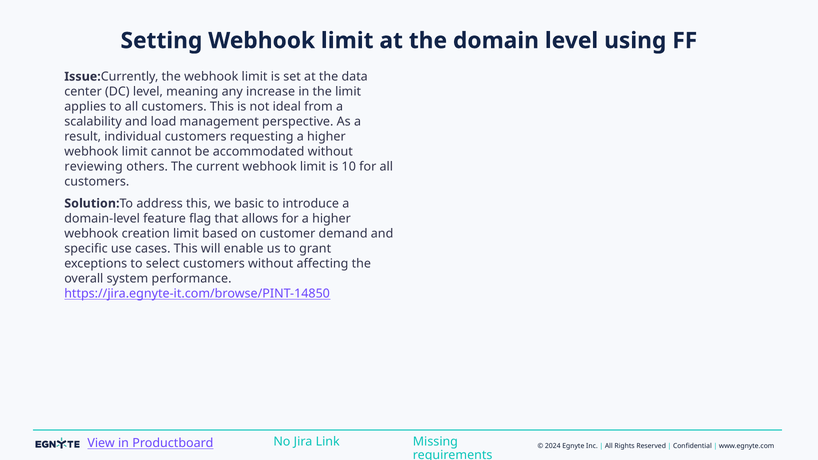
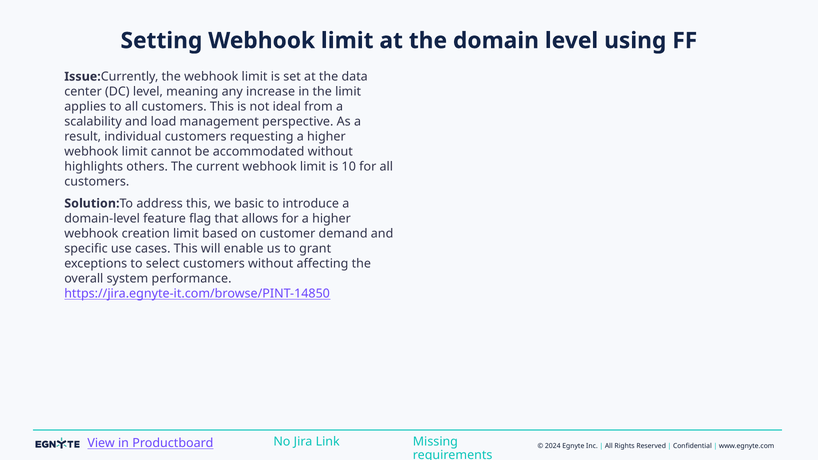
reviewing: reviewing -> highlights
